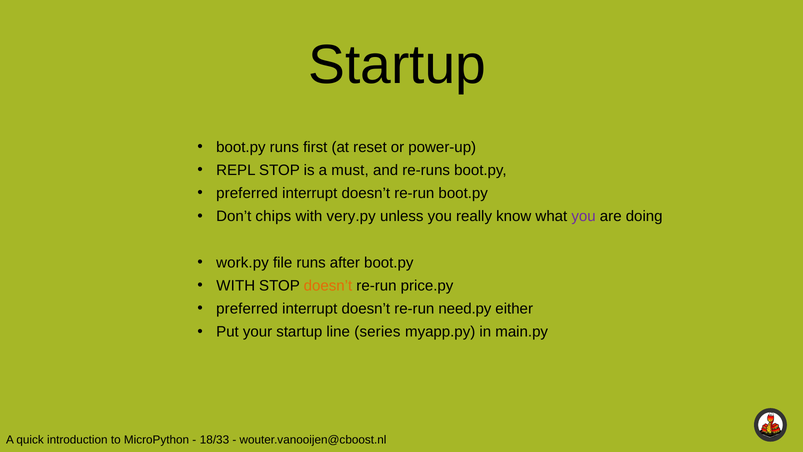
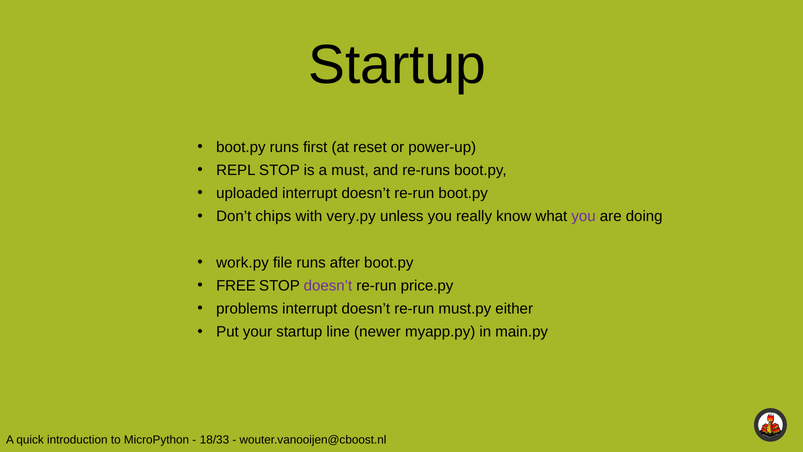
preferred at (247, 193): preferred -> uploaded
WITH at (236, 286): WITH -> FREE
doesn’t at (328, 286) colour: orange -> purple
preferred at (247, 309): preferred -> problems
need.py: need.py -> must.py
series: series -> newer
